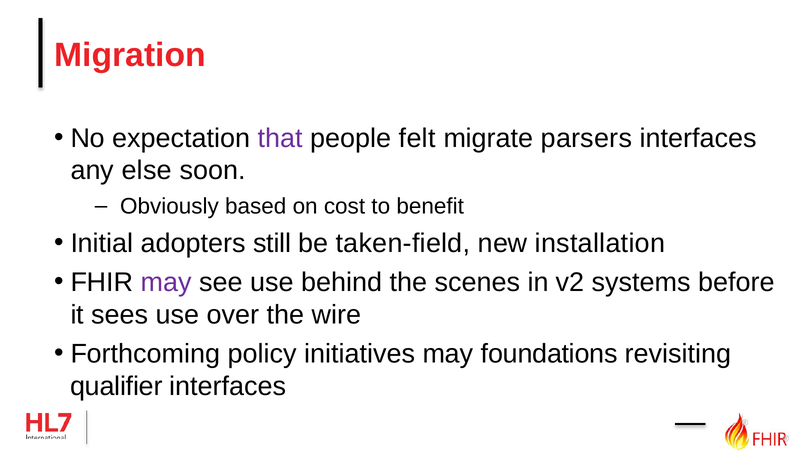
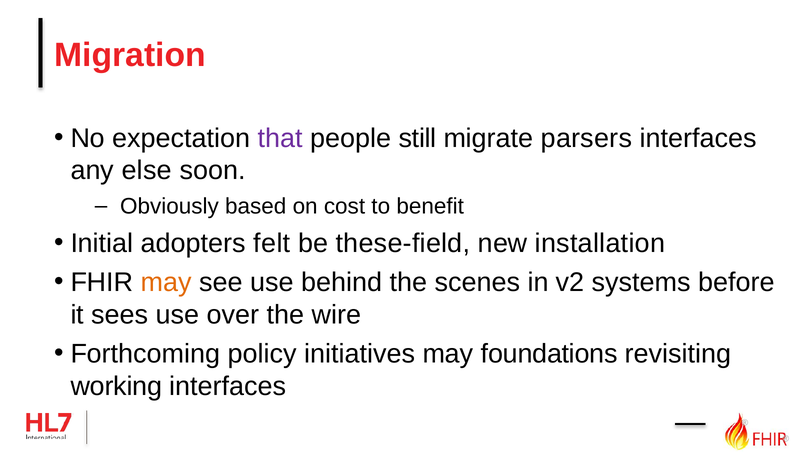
felt: felt -> still
still: still -> felt
taken-field: taken-field -> these-field
may at (166, 282) colour: purple -> orange
qualifier: qualifier -> working
